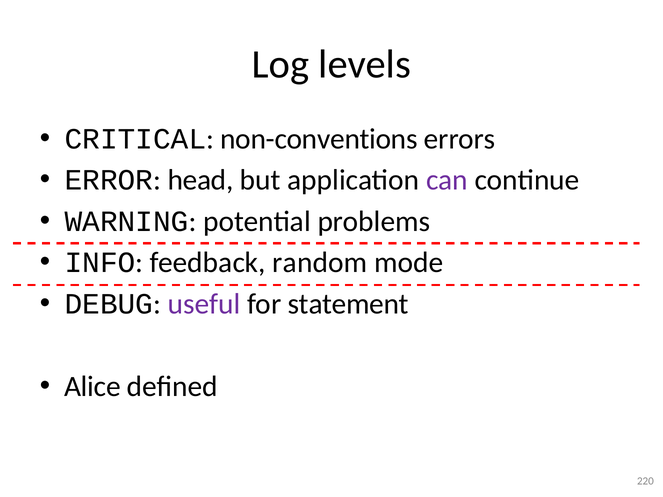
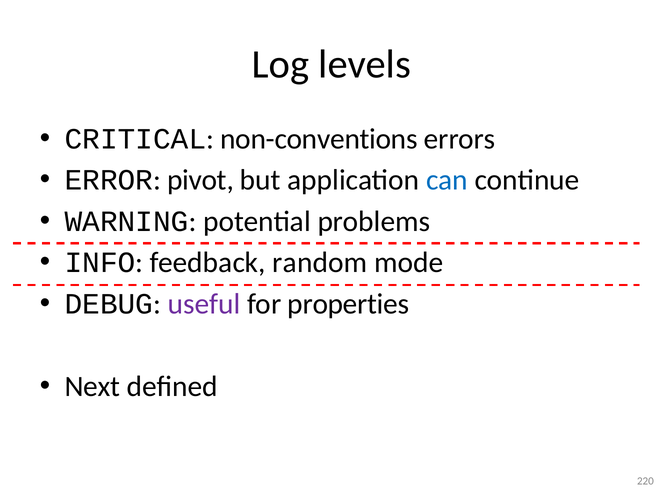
head: head -> pivot
can colour: purple -> blue
statement: statement -> properties
Alice: Alice -> Next
